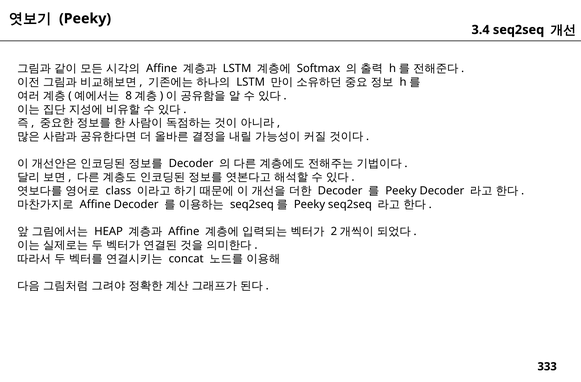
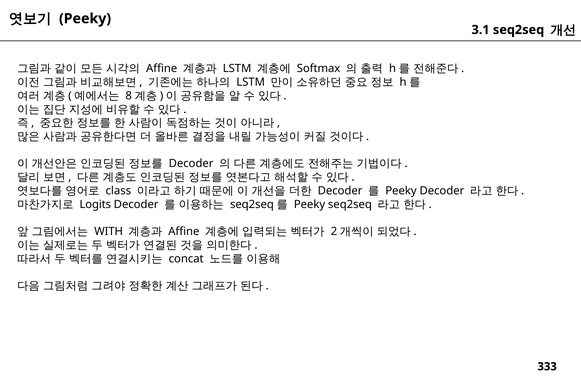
3.4: 3.4 -> 3.1
Affine at (95, 204): Affine -> Logits
HEAP: HEAP -> WITH
